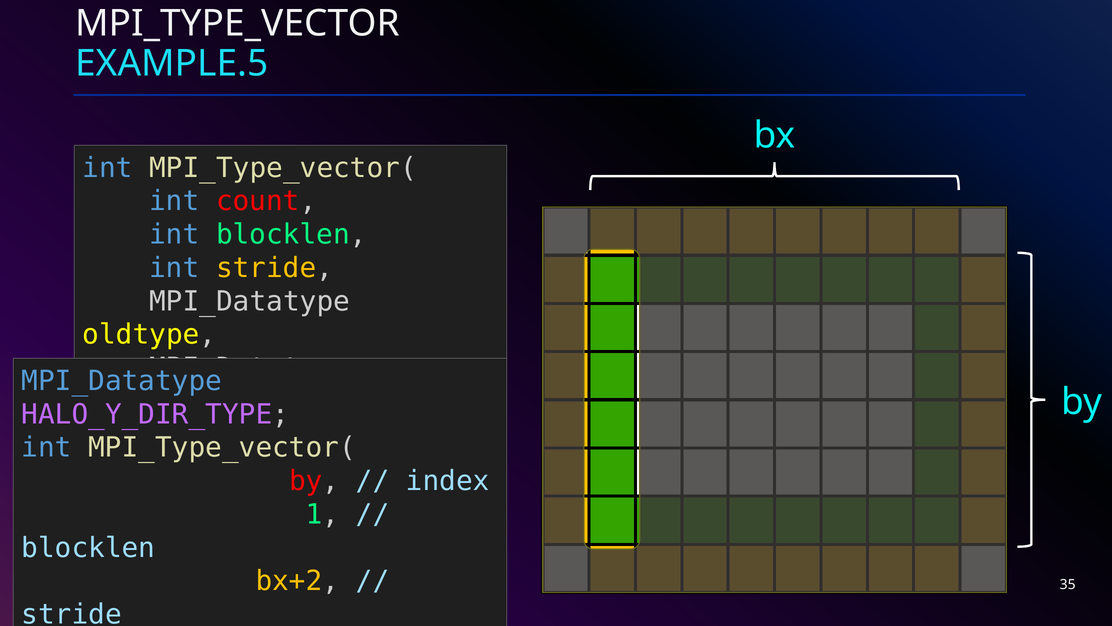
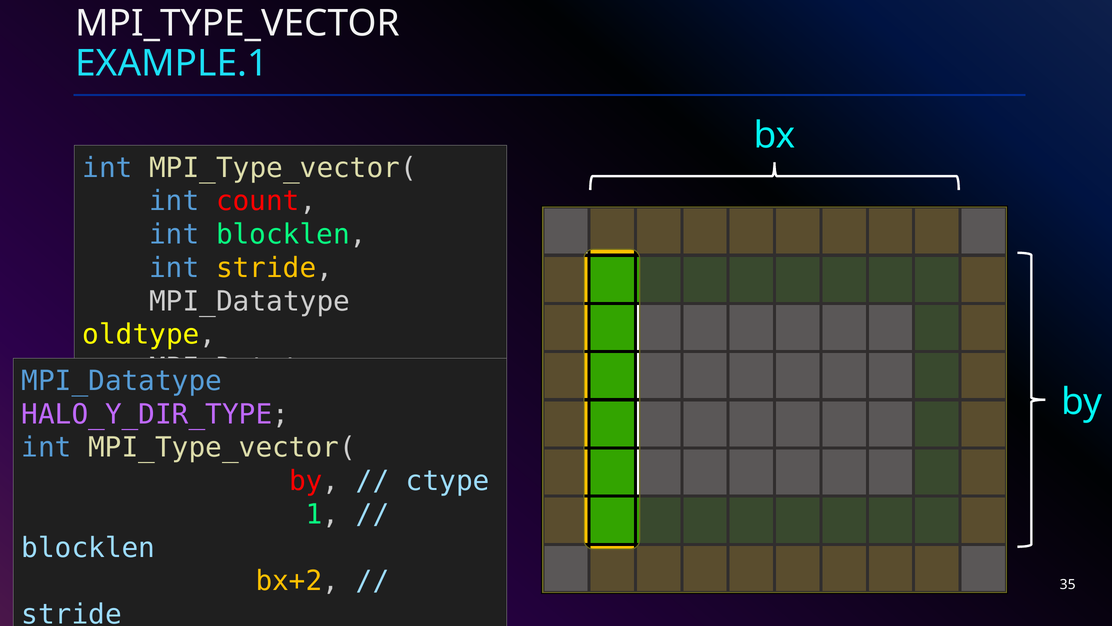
EXAMPLE.5: EXAMPLE.5 -> EXAMPLE.1
index: index -> ctype
